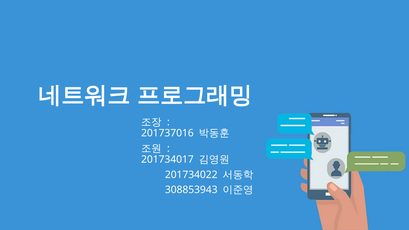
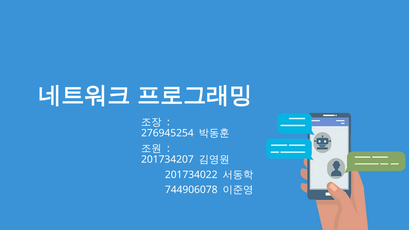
201737016: 201737016 -> 276945254
201734017: 201734017 -> 201734207
308853943: 308853943 -> 744906078
